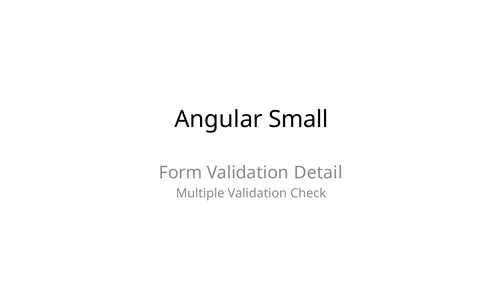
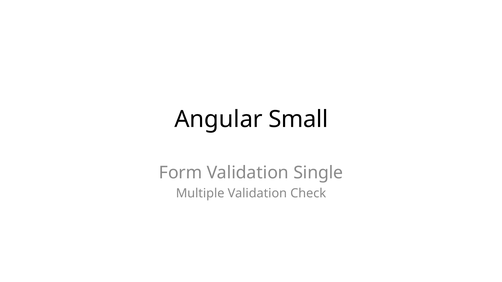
Detail: Detail -> Single
